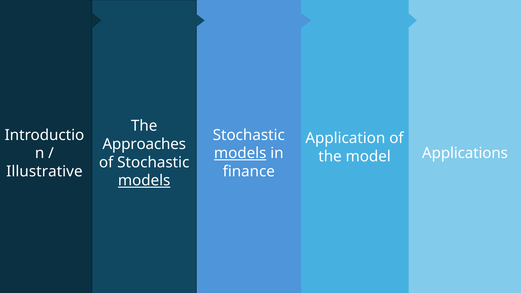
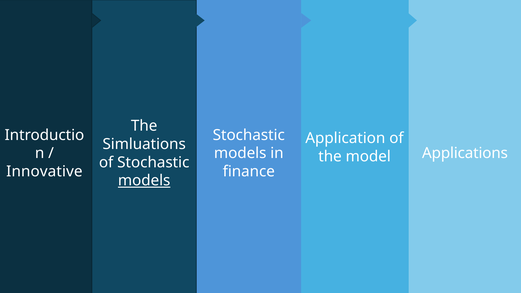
Approaches: Approaches -> Simluations
models at (240, 153) underline: present -> none
Illustrative: Illustrative -> Innovative
